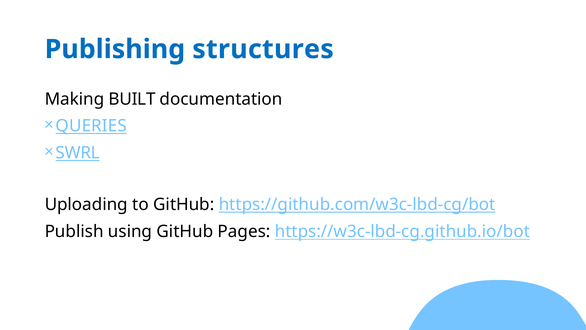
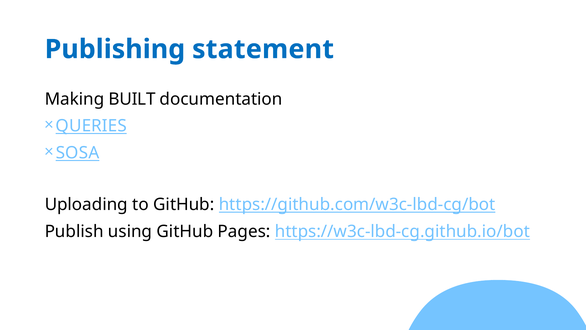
structures: structures -> statement
SWRL: SWRL -> SOSA
